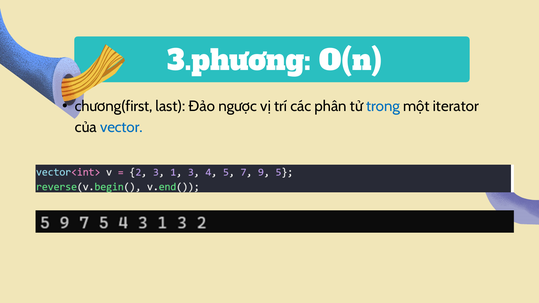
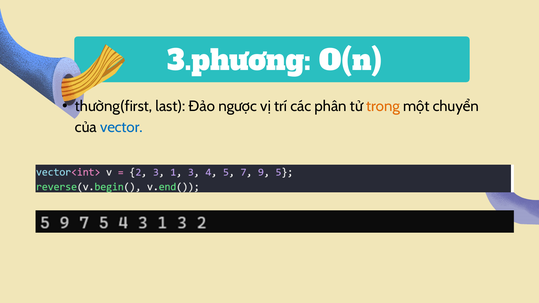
chương(first: chương(first -> thường(first
trong colour: blue -> orange
iterator: iterator -> chuyển
